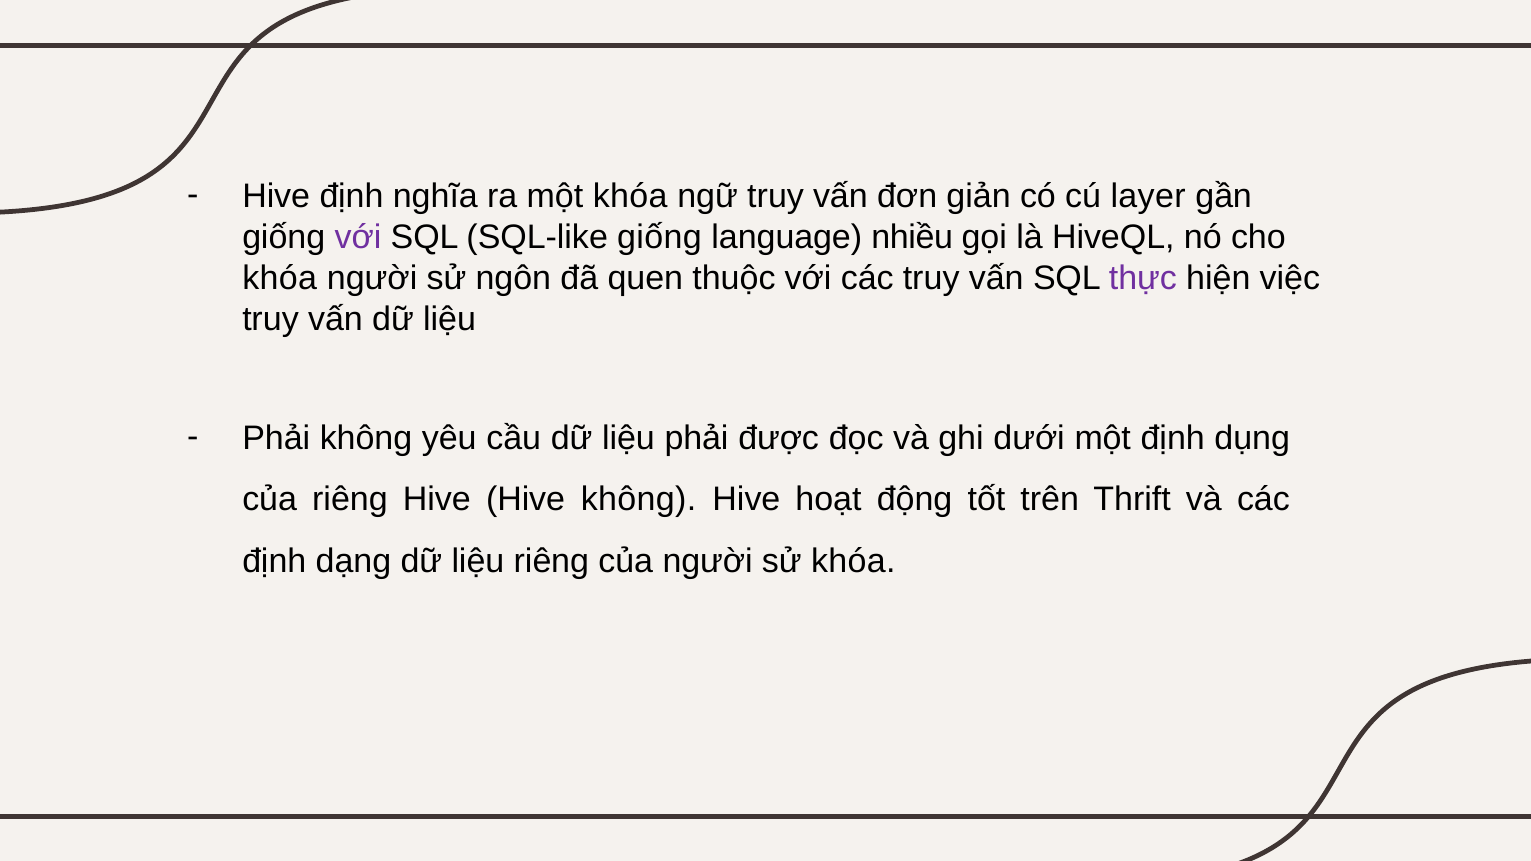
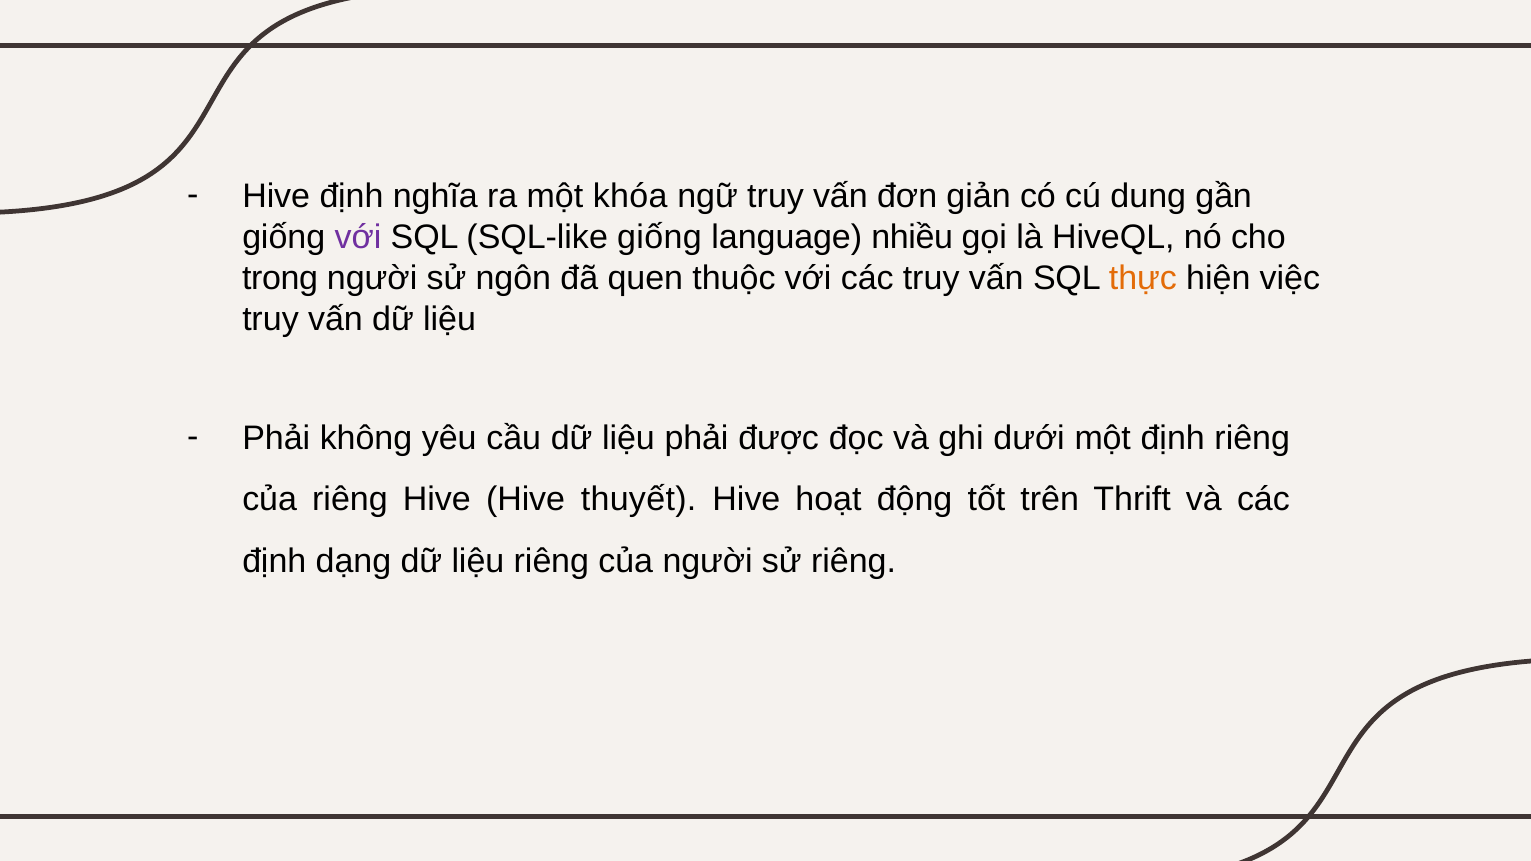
layer: layer -> dung
khóa at (280, 278): khóa -> trong
thực colour: purple -> orange
định dụng: dụng -> riêng
Hive không: không -> thuyết
sử khóa: khóa -> riêng
